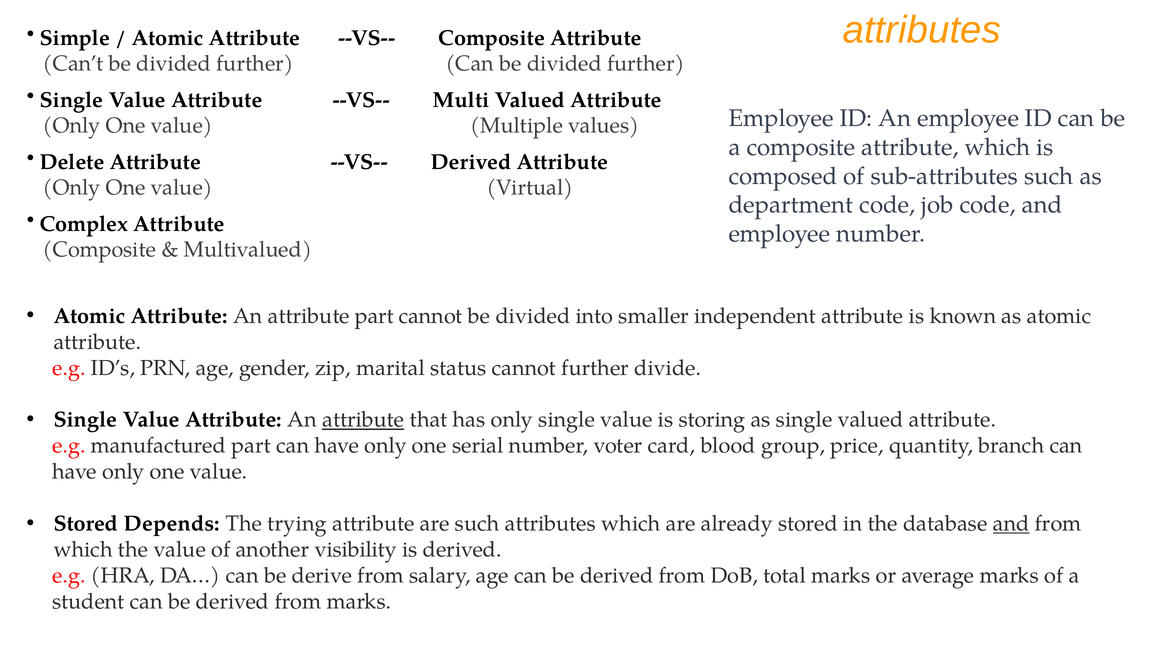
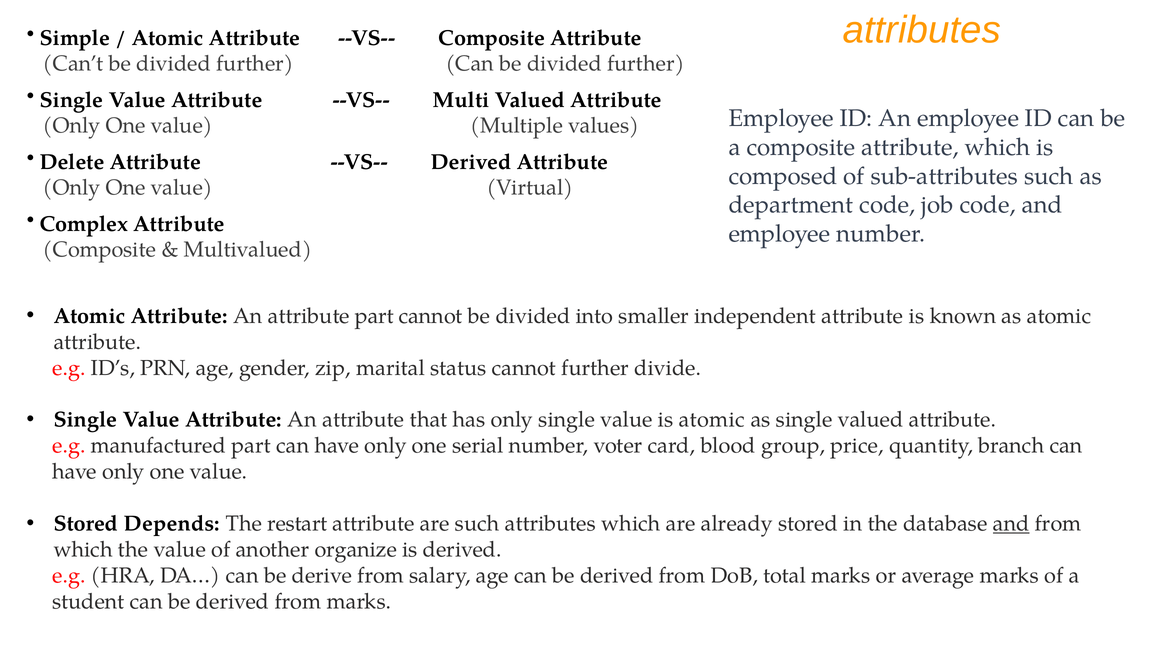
attribute at (363, 420) underline: present -> none
is storing: storing -> atomic
trying: trying -> restart
visibility: visibility -> organize
